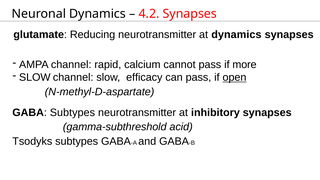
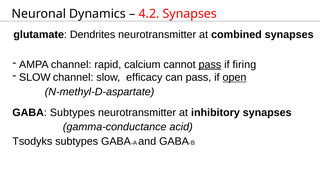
Reducing: Reducing -> Dendrites
at dynamics: dynamics -> combined
pass at (210, 65) underline: none -> present
more: more -> firing
gamma-subthreshold: gamma-subthreshold -> gamma-conductance
